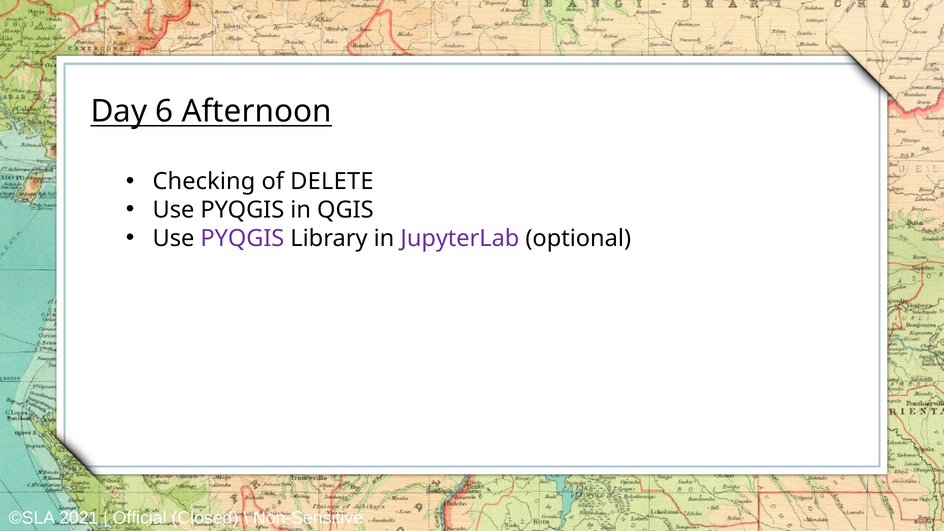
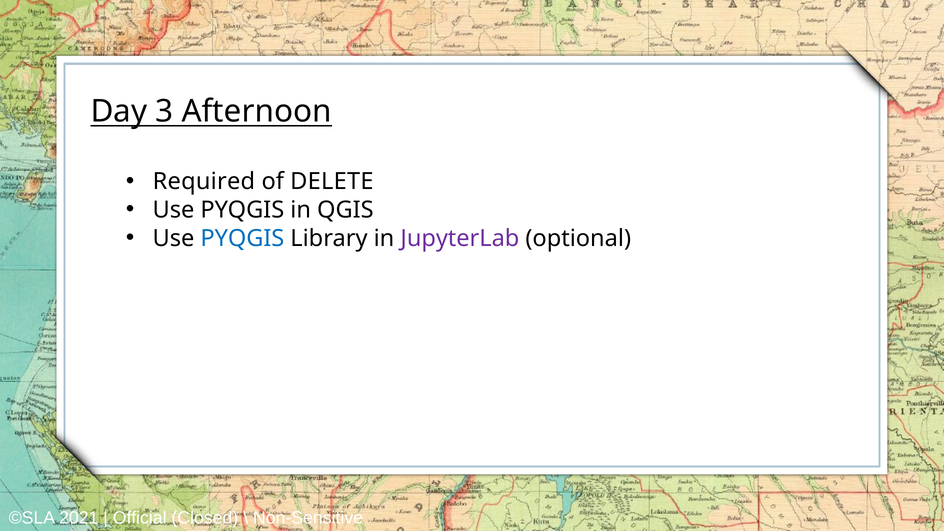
6: 6 -> 3
Checking: Checking -> Required
PYQGIS at (242, 238) colour: purple -> blue
